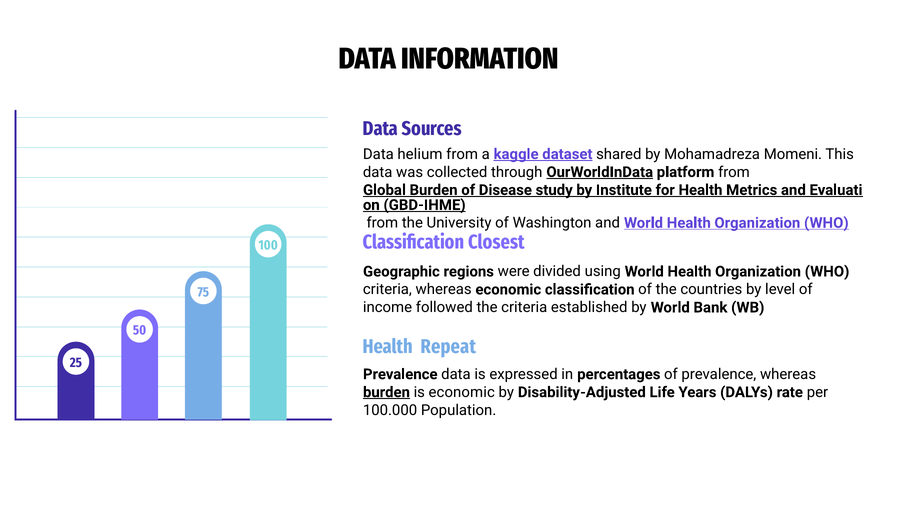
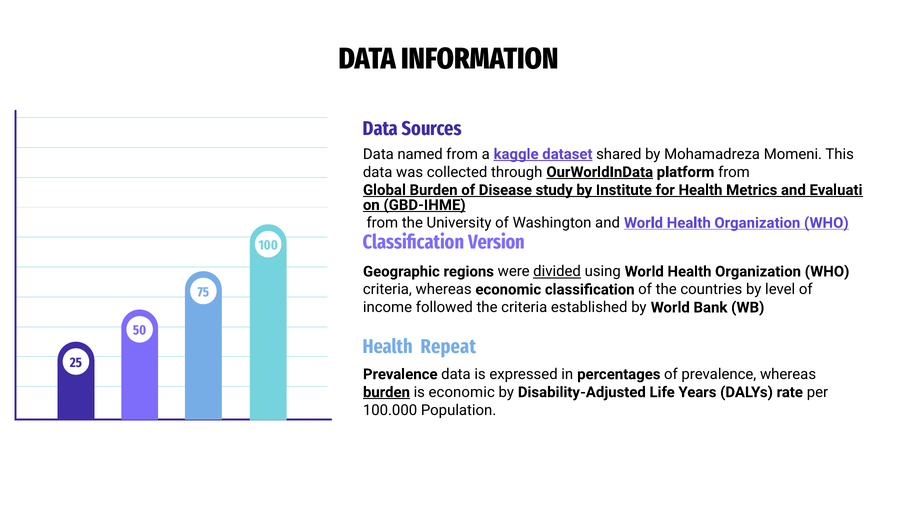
helium: helium -> named
Closest: Closest -> Version
divided underline: none -> present
